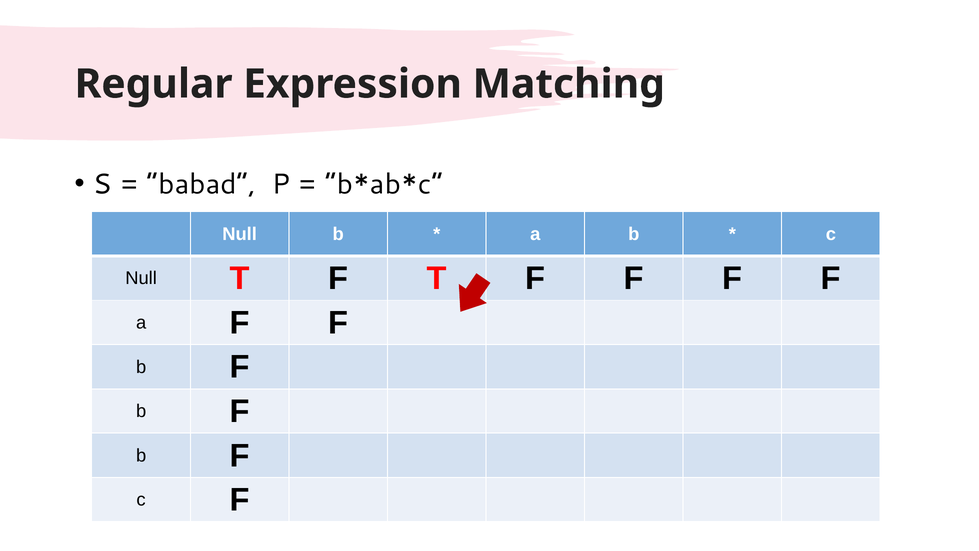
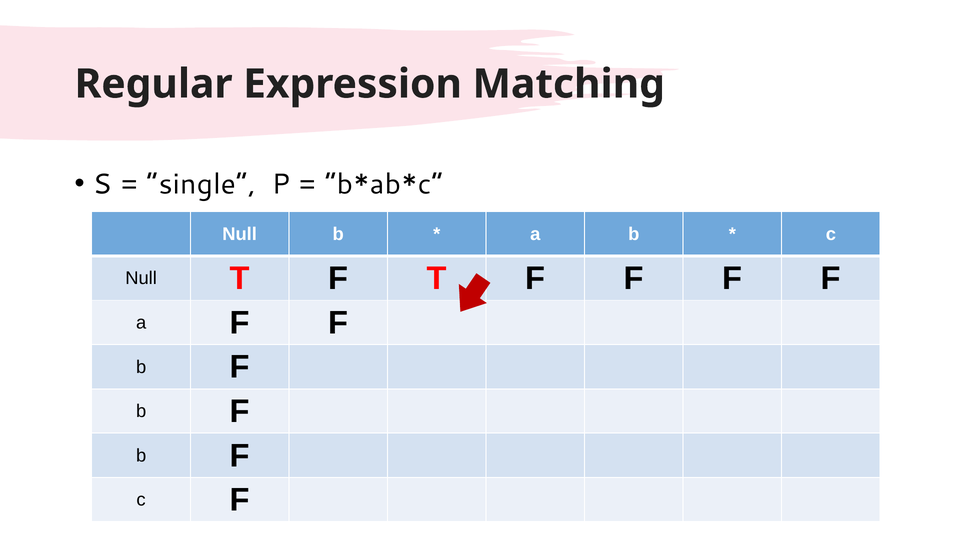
babad: babad -> single
